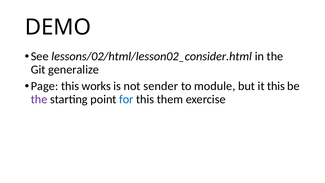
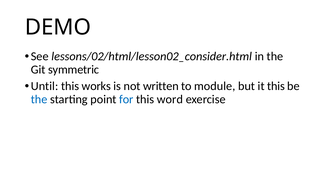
generalize: generalize -> symmetric
Page: Page -> Until
sender: sender -> written
the at (39, 99) colour: purple -> blue
them: them -> word
